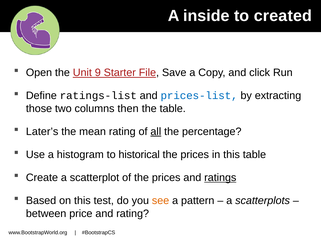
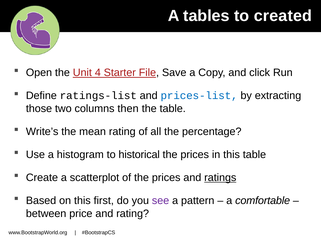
inside: inside -> tables
9: 9 -> 4
Later’s: Later’s -> Write’s
all underline: present -> none
test: test -> first
see colour: orange -> purple
scatterplots: scatterplots -> comfortable
